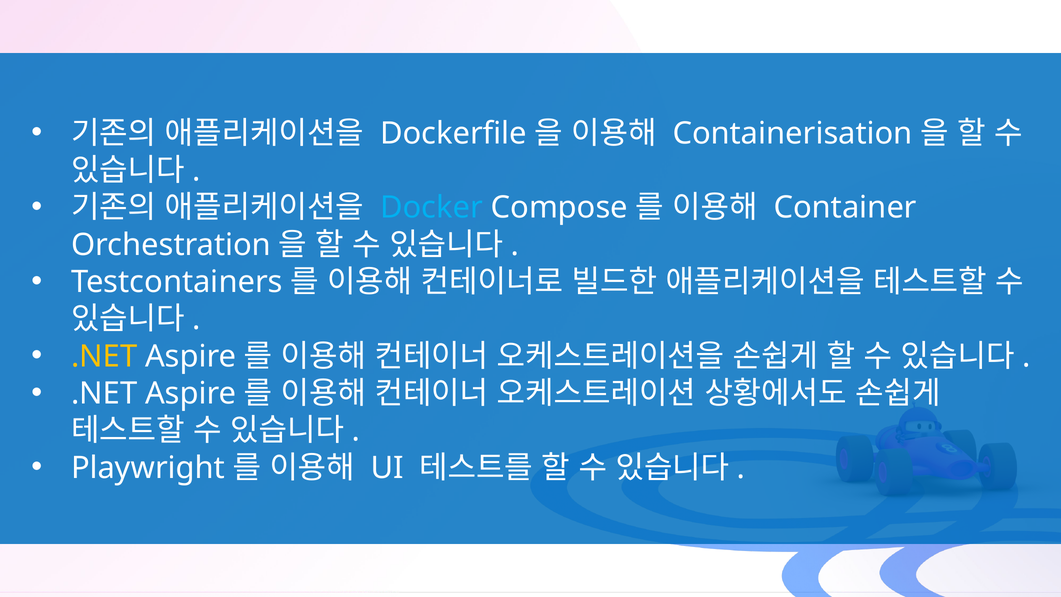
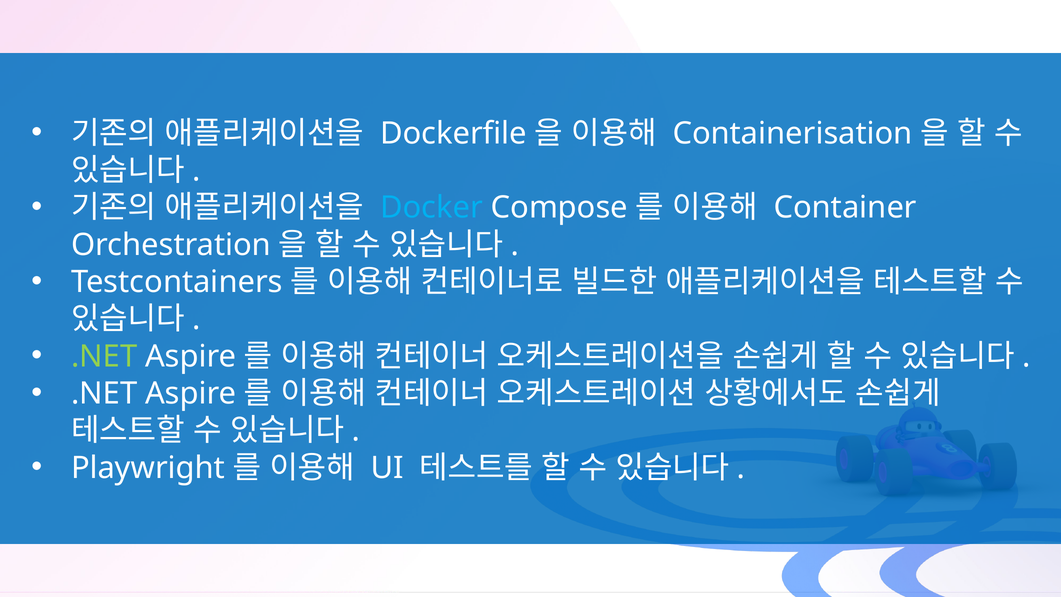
.NET at (104, 356) colour: yellow -> light green
